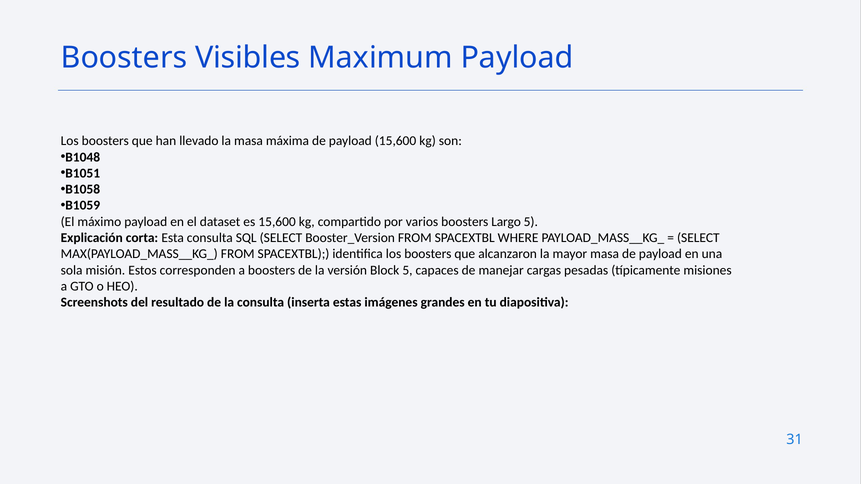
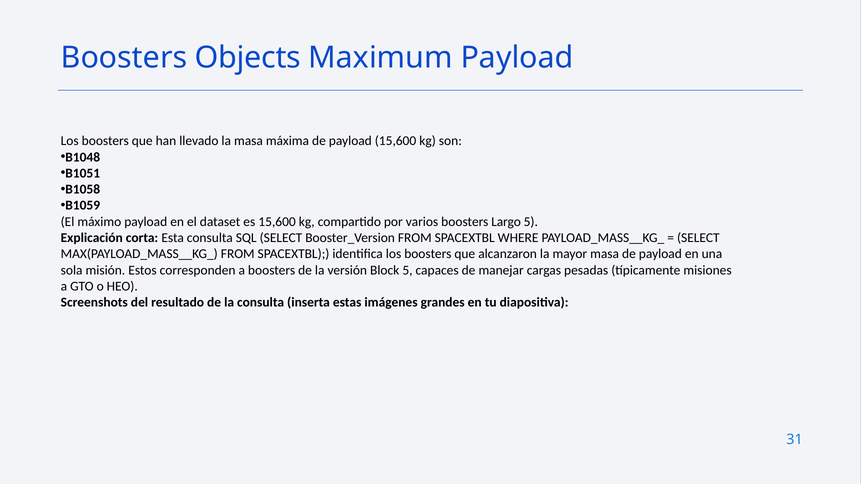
Visibles: Visibles -> Objects
